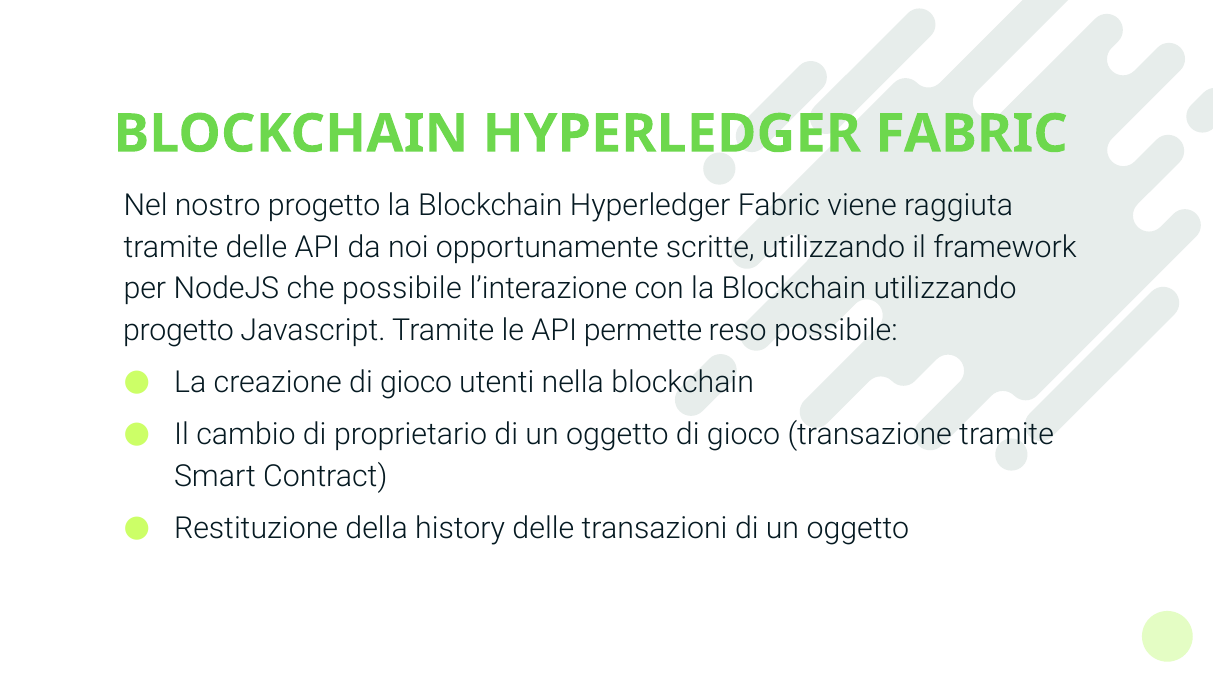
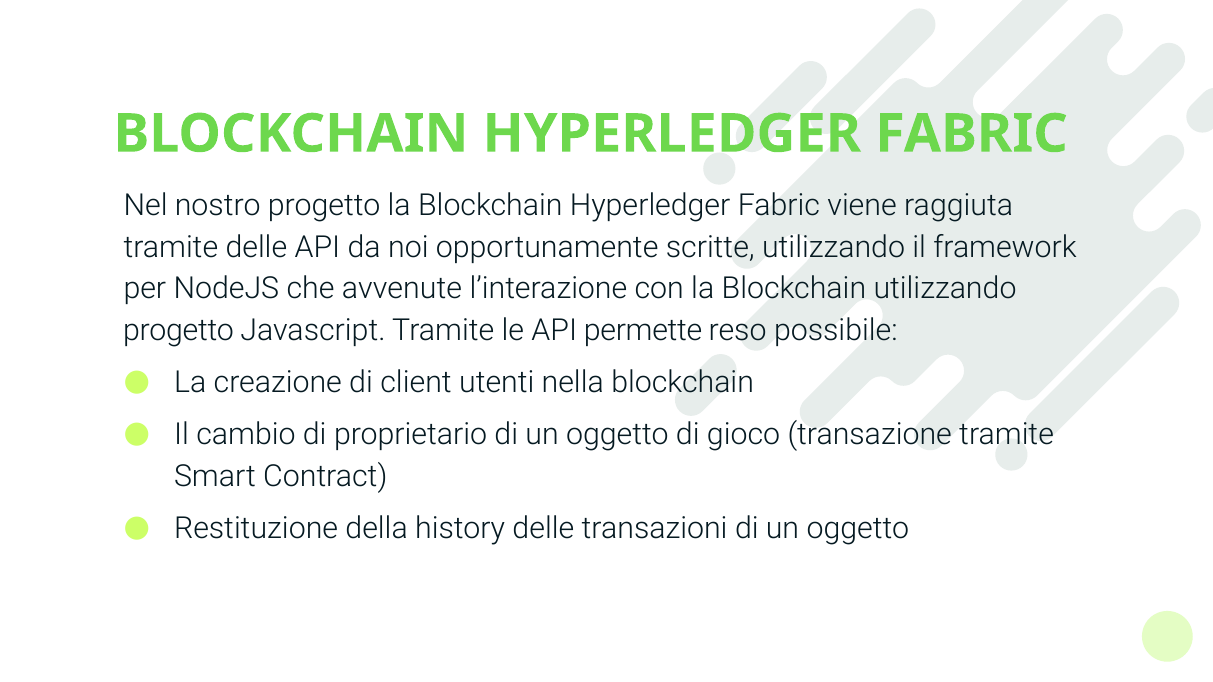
che possibile: possibile -> avvenute
creazione di gioco: gioco -> client
